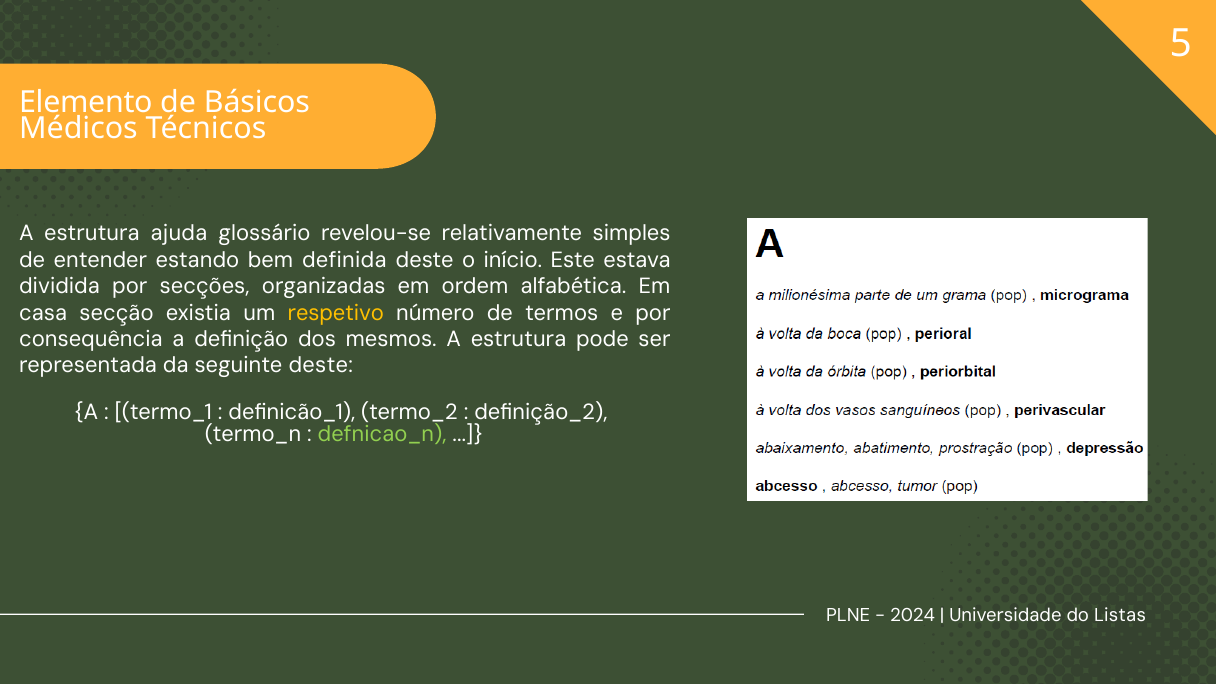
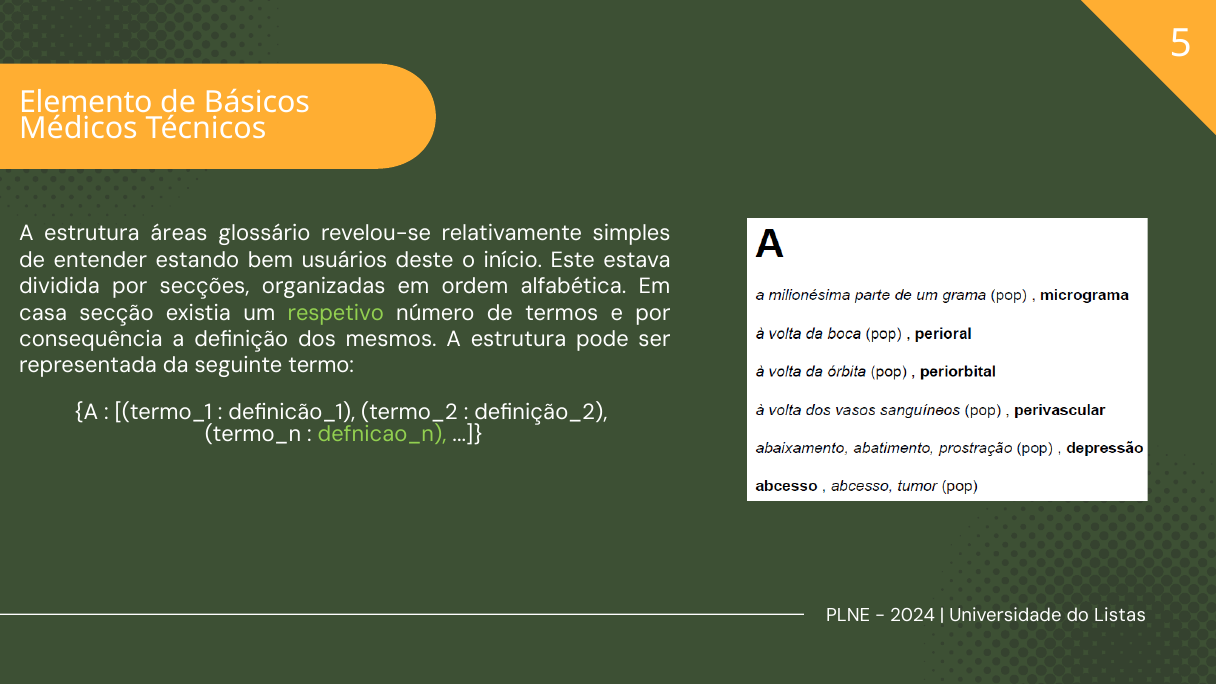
ajuda: ajuda -> áreas
definida: definida -> usuários
respetivo colour: yellow -> light green
seguinte deste: deste -> termo
